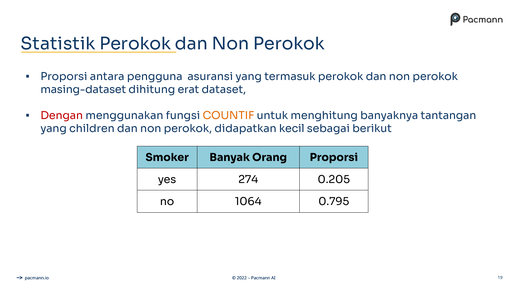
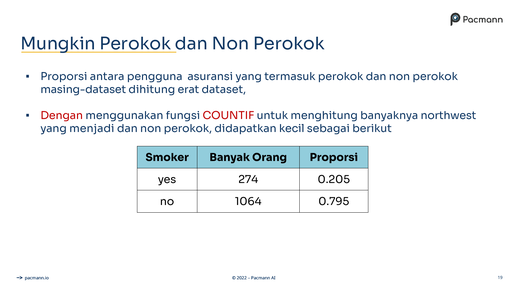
Statistik: Statistik -> Mungkin
COUNTIF colour: orange -> red
tantangan: tantangan -> northwest
children: children -> menjadi
